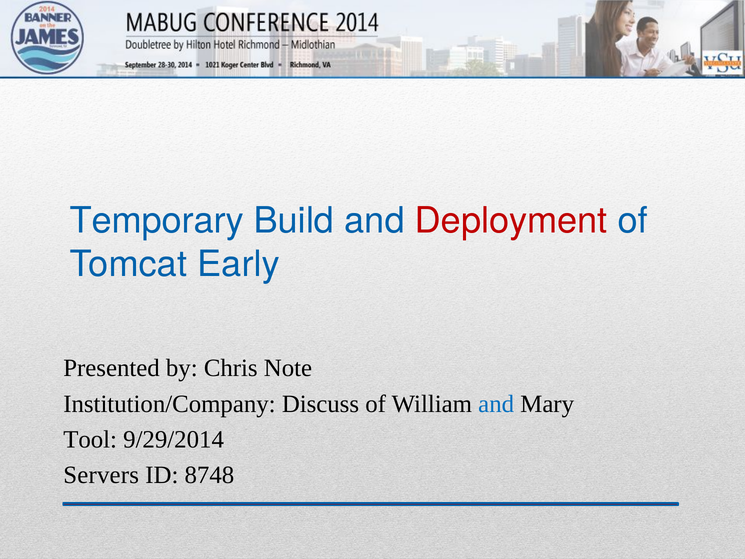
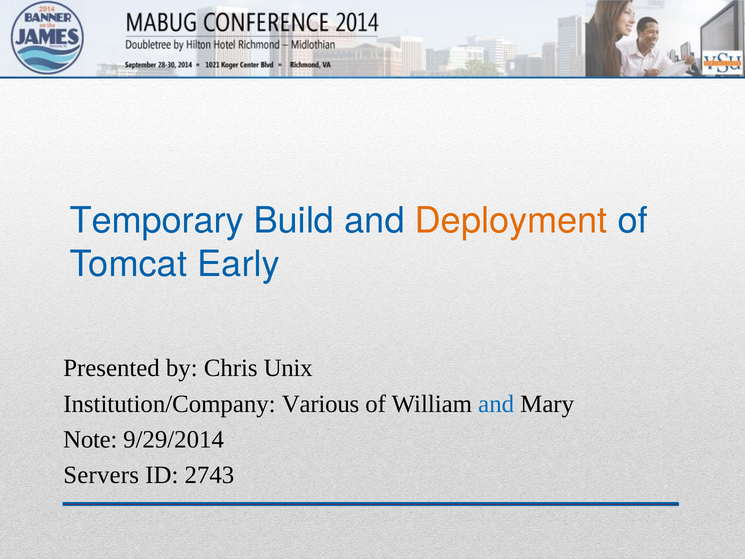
Deployment colour: red -> orange
Note: Note -> Unix
Discuss: Discuss -> Various
Tool: Tool -> Note
8748: 8748 -> 2743
